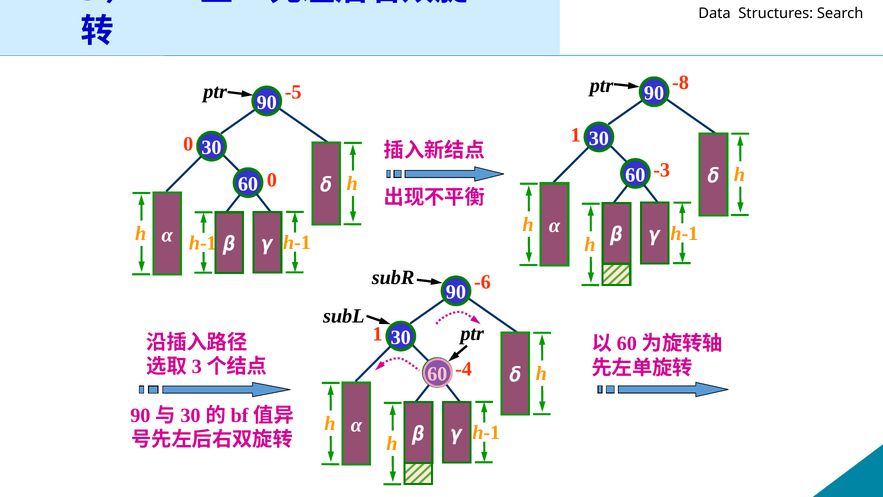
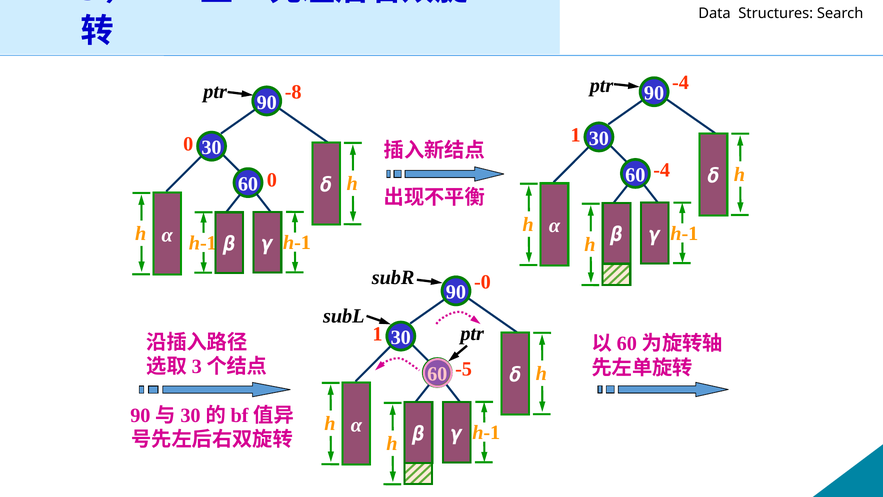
-8 at (681, 83): -8 -> -4
-5: -5 -> -8
-3 at (662, 170): -3 -> -4
-6: -6 -> -0
-4: -4 -> -5
